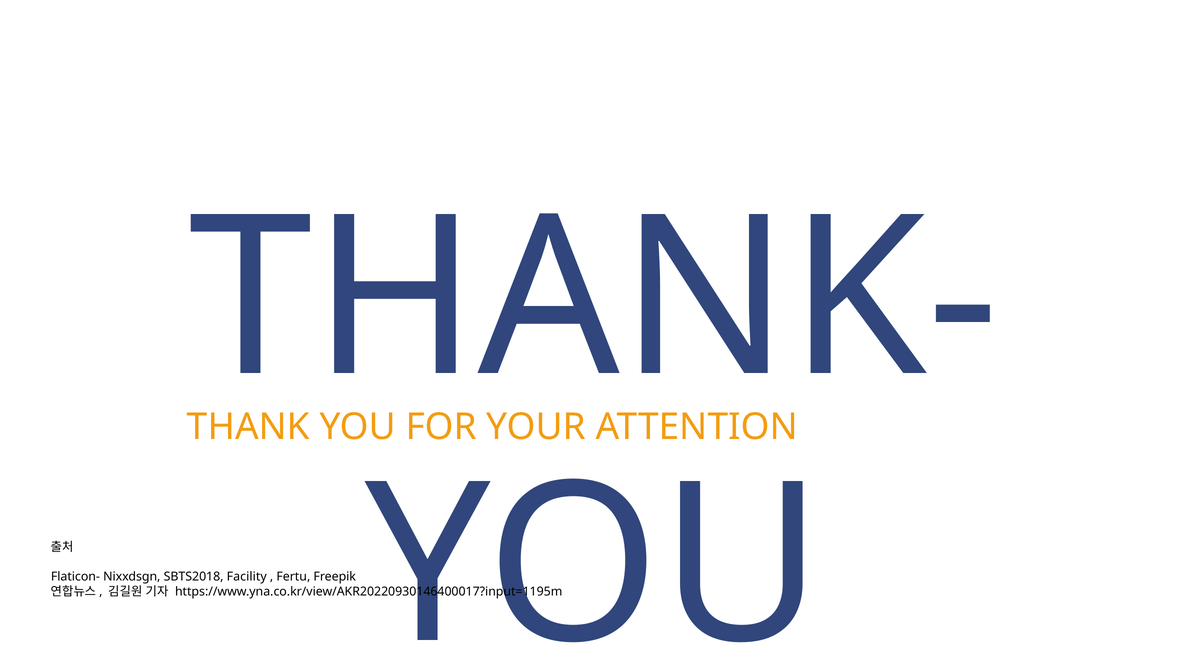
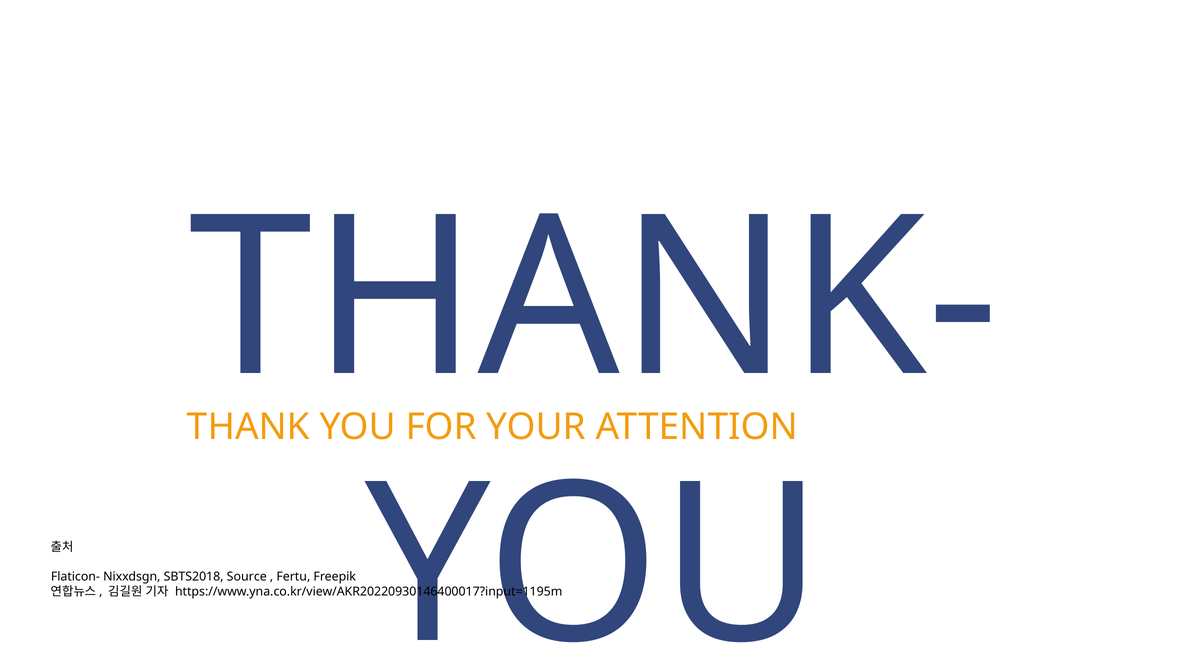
Facility: Facility -> Source
